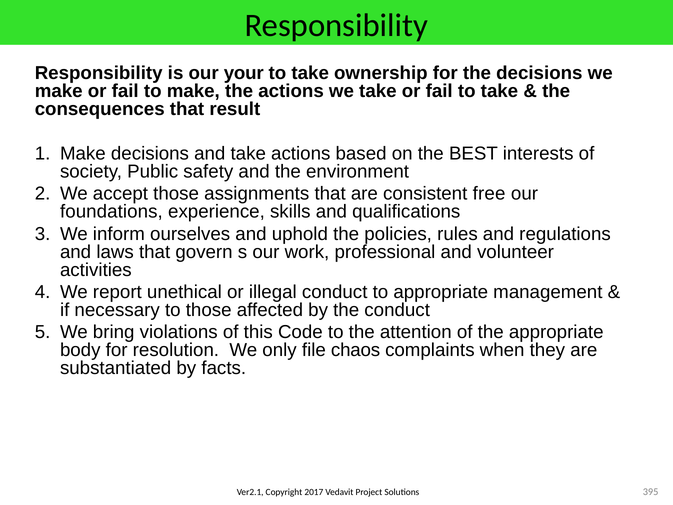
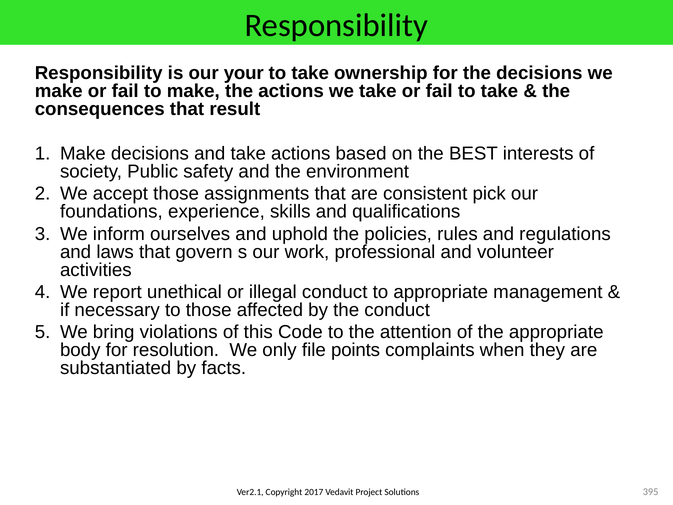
free: free -> pick
chaos: chaos -> points
